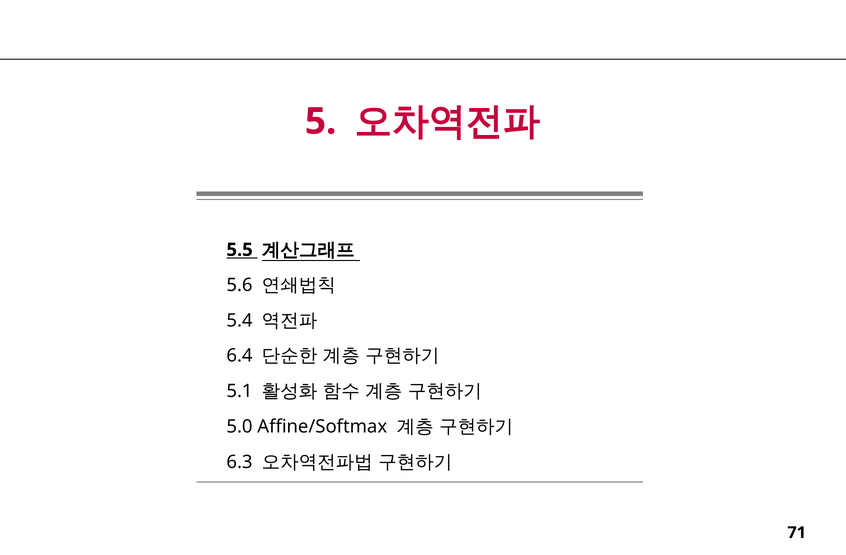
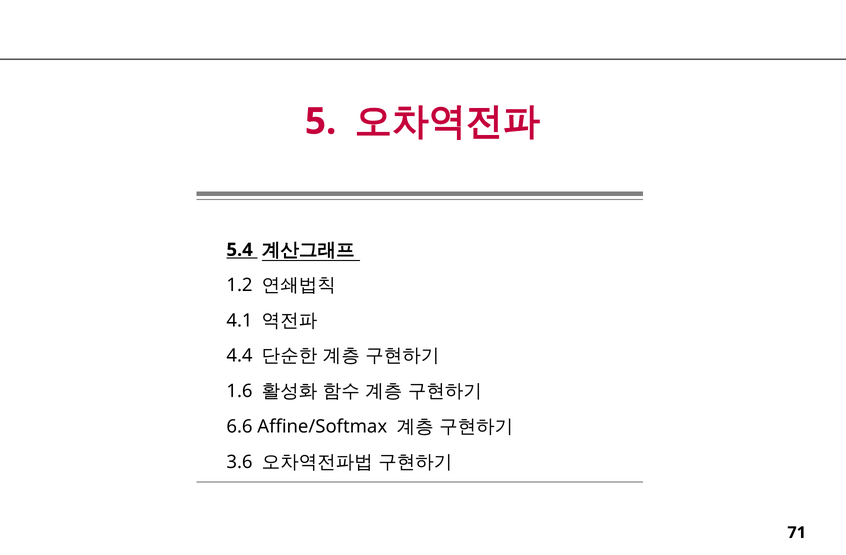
5.5: 5.5 -> 5.4
5.6: 5.6 -> 1.2
5.4: 5.4 -> 4.1
6.4: 6.4 -> 4.4
5.1: 5.1 -> 1.6
5.0: 5.0 -> 6.6
6.3: 6.3 -> 3.6
